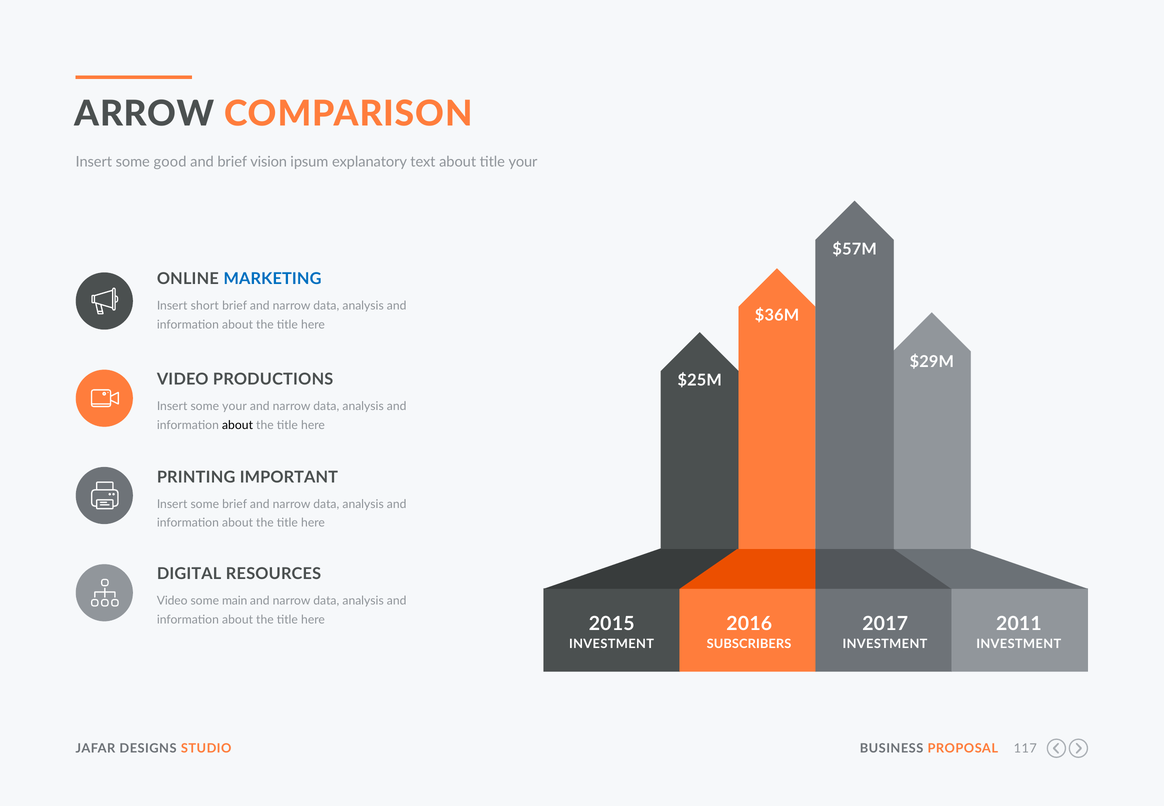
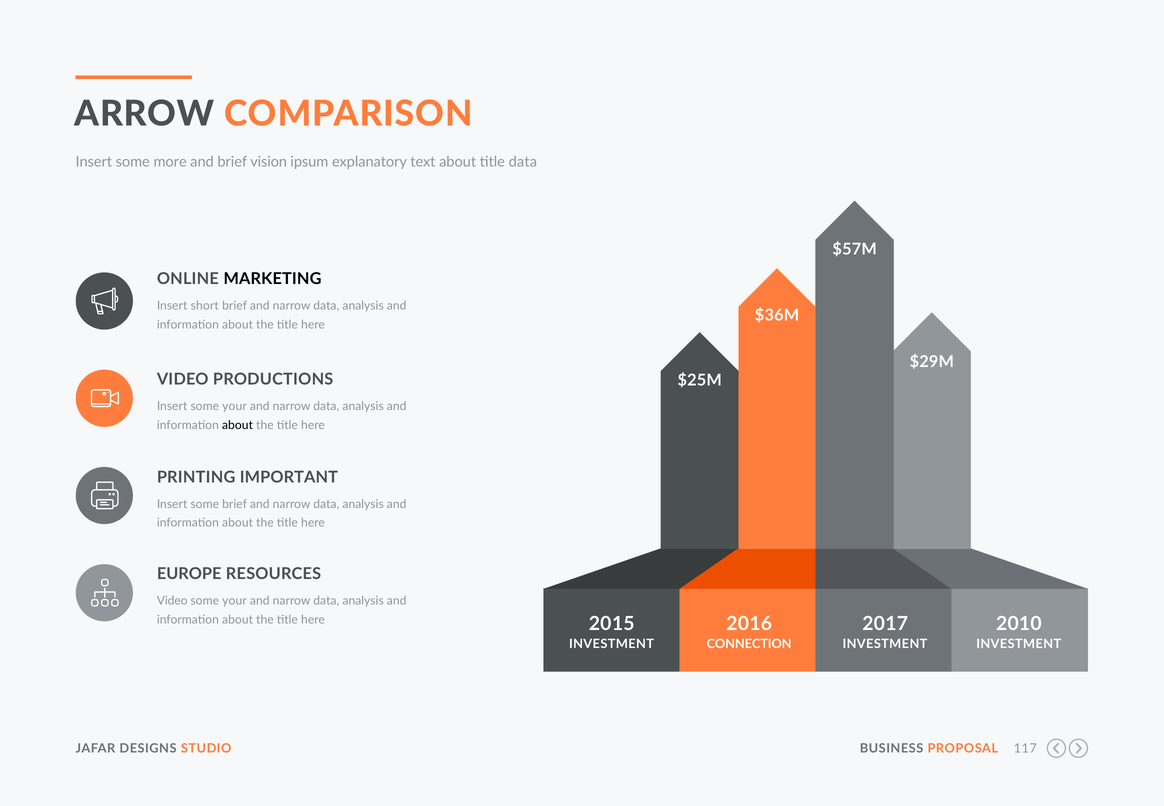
good: good -> more
title your: your -> data
MARKETING colour: blue -> black
DIGITAL: DIGITAL -> EUROPE
main at (235, 601): main -> your
2011: 2011 -> 2010
SUBSCRIBERS: SUBSCRIBERS -> CONNECTION
